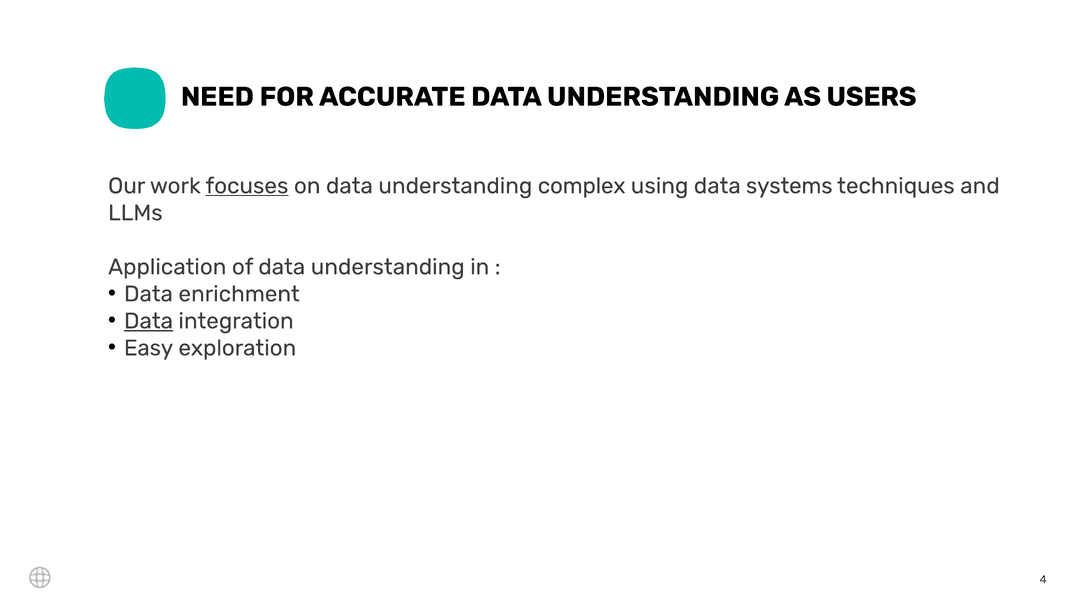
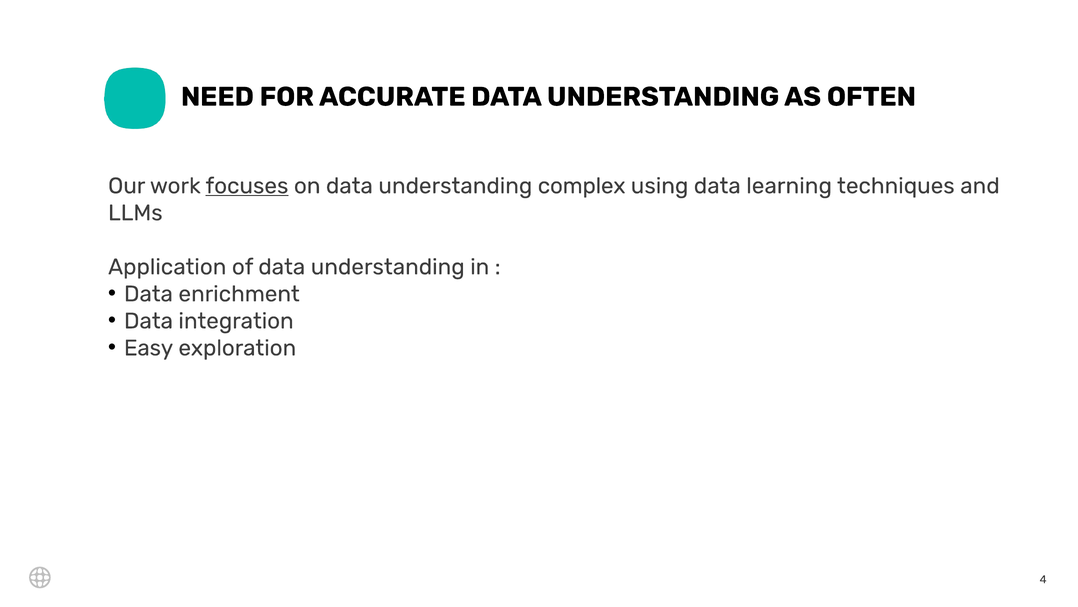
USERS: USERS -> OFTEN
systems: systems -> learning
Data at (148, 321) underline: present -> none
